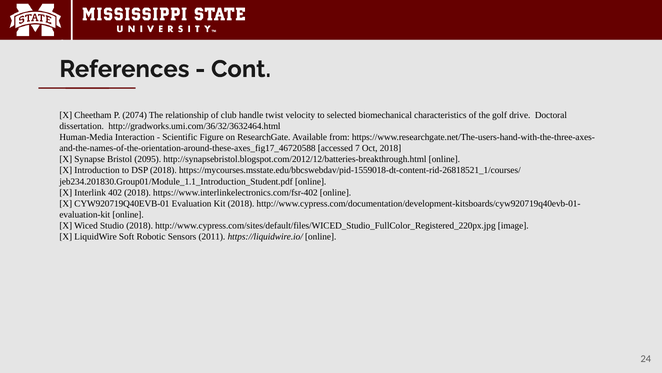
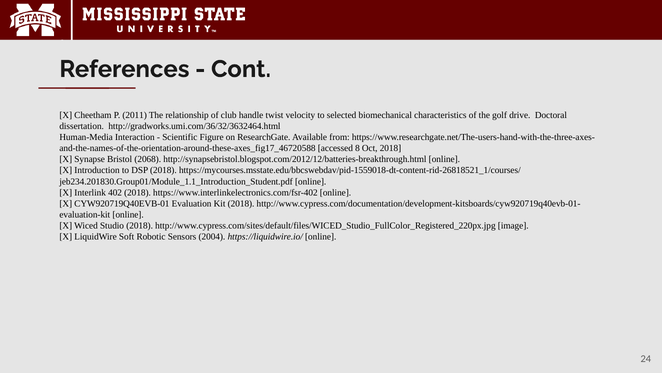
2074: 2074 -> 2011
7: 7 -> 8
2095: 2095 -> 2068
2011: 2011 -> 2004
